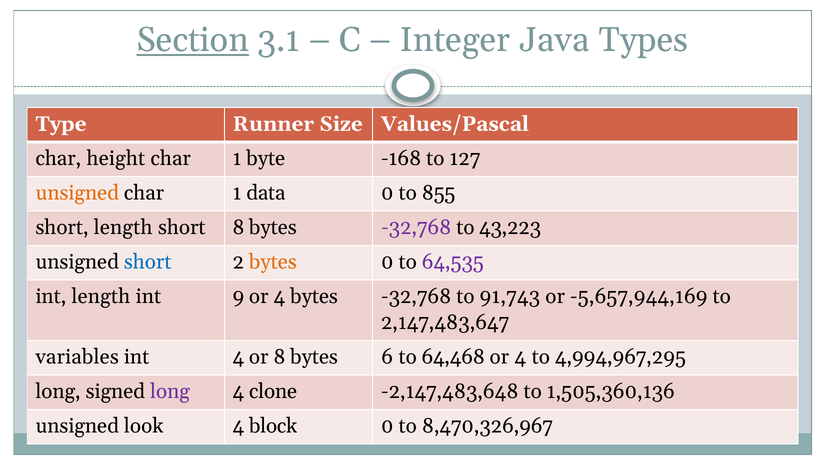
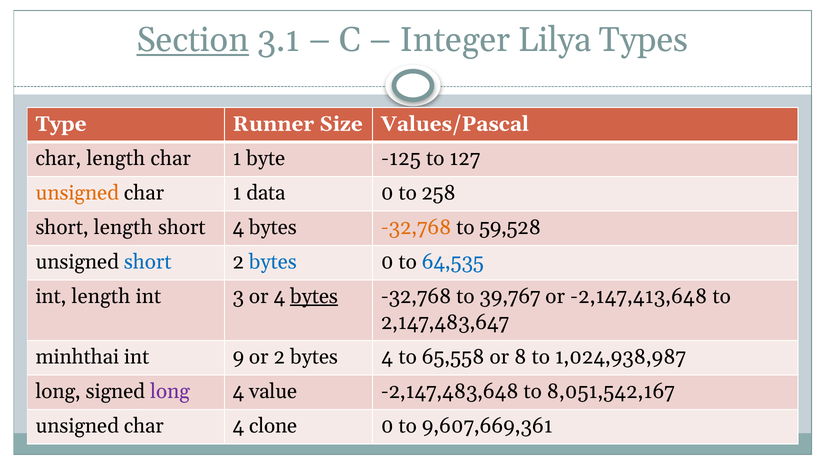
Java: Java -> Lilya
char height: height -> length
-168: -168 -> -125
855: 855 -> 258
short 8: 8 -> 4
-32,768 at (416, 227) colour: purple -> orange
43,223: 43,223 -> 59,528
bytes at (273, 262) colour: orange -> blue
64,535 colour: purple -> blue
9: 9 -> 3
bytes at (314, 296) underline: none -> present
91,743: 91,743 -> 39,767
-5,657,944,169: -5,657,944,169 -> -2,147,413,648
variables: variables -> minhthai
int 4: 4 -> 9
or 8: 8 -> 2
bytes 6: 6 -> 4
64,468: 64,468 -> 65,558
4 at (520, 357): 4 -> 8
4,994,967,295: 4,994,967,295 -> 1,024,938,987
clone: clone -> value
1,505,360,136: 1,505,360,136 -> 8,051,542,167
look at (144, 426): look -> char
block: block -> clone
8,470,326,967: 8,470,326,967 -> 9,607,669,361
